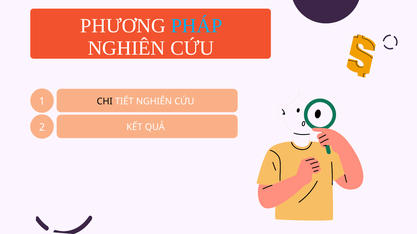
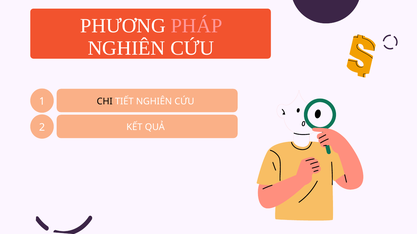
PHÁP colour: light blue -> pink
